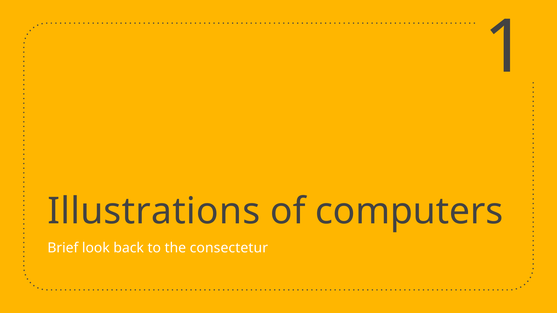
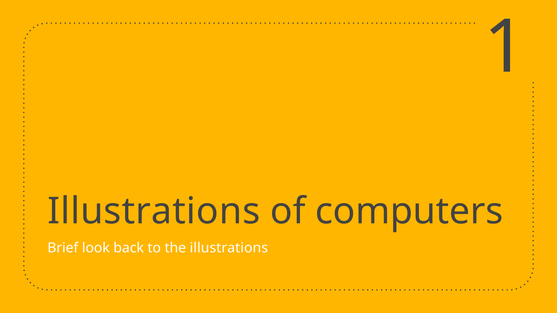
the consectetur: consectetur -> illustrations
